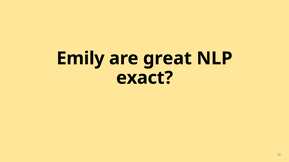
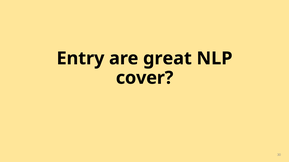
Emily: Emily -> Entry
exact: exact -> cover
